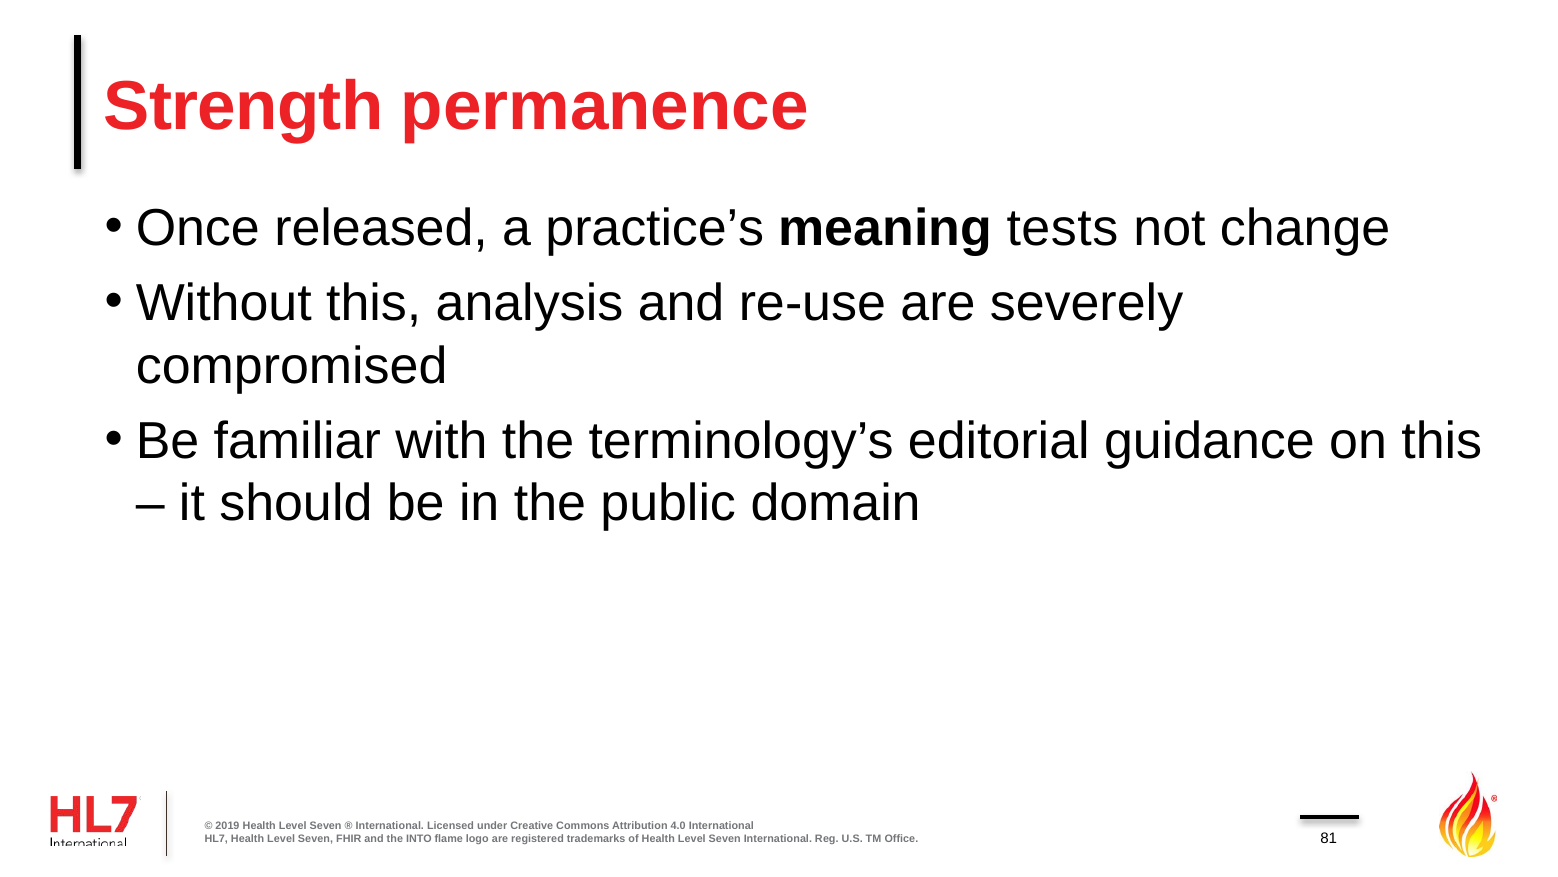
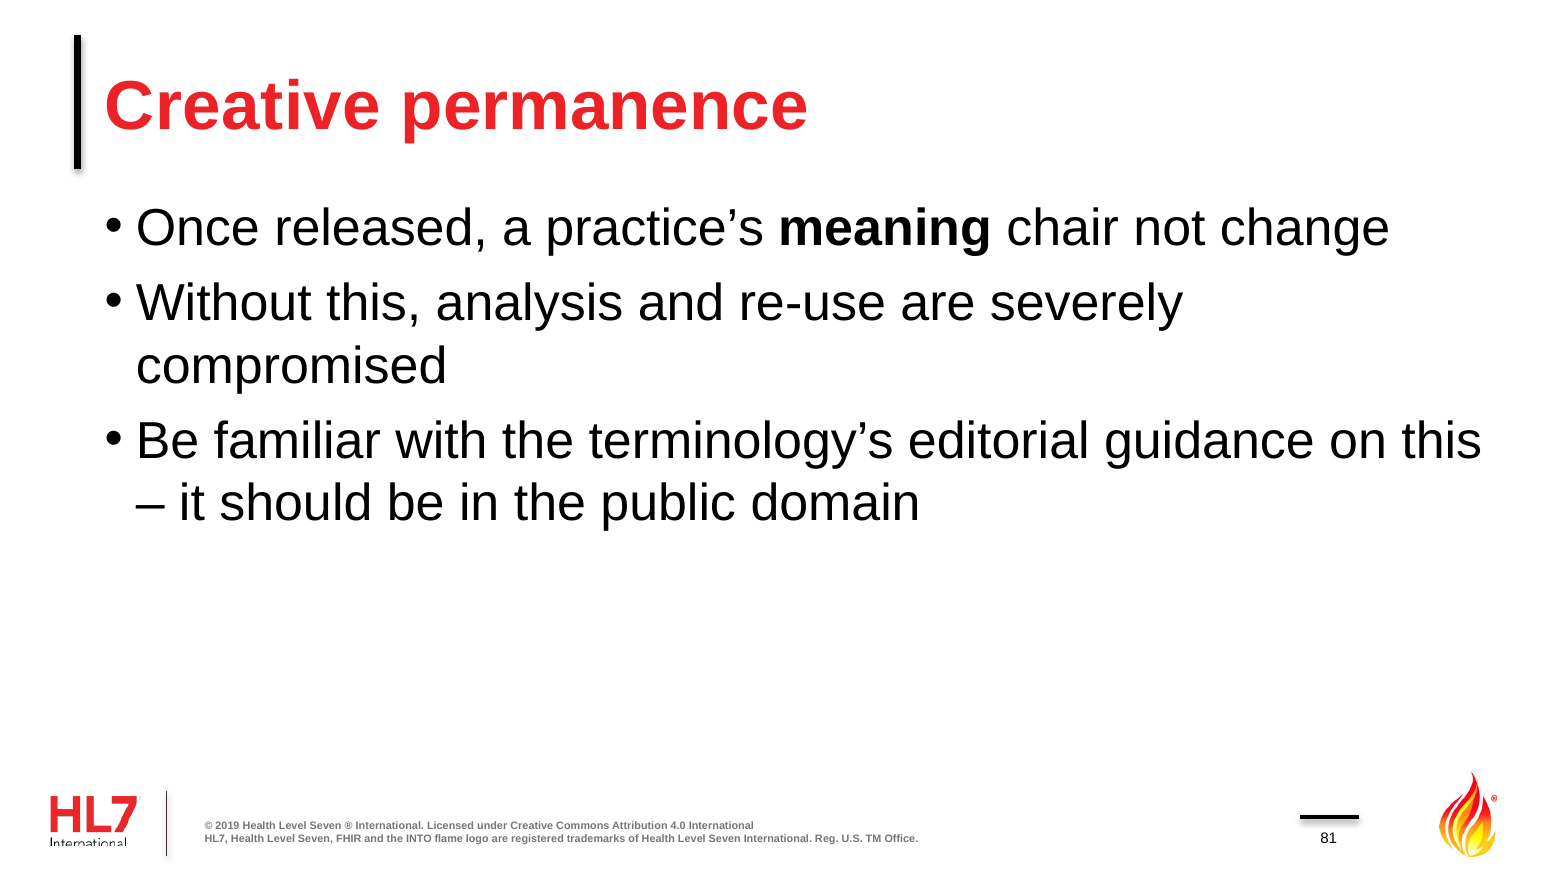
Strength at (243, 107): Strength -> Creative
tests: tests -> chair
